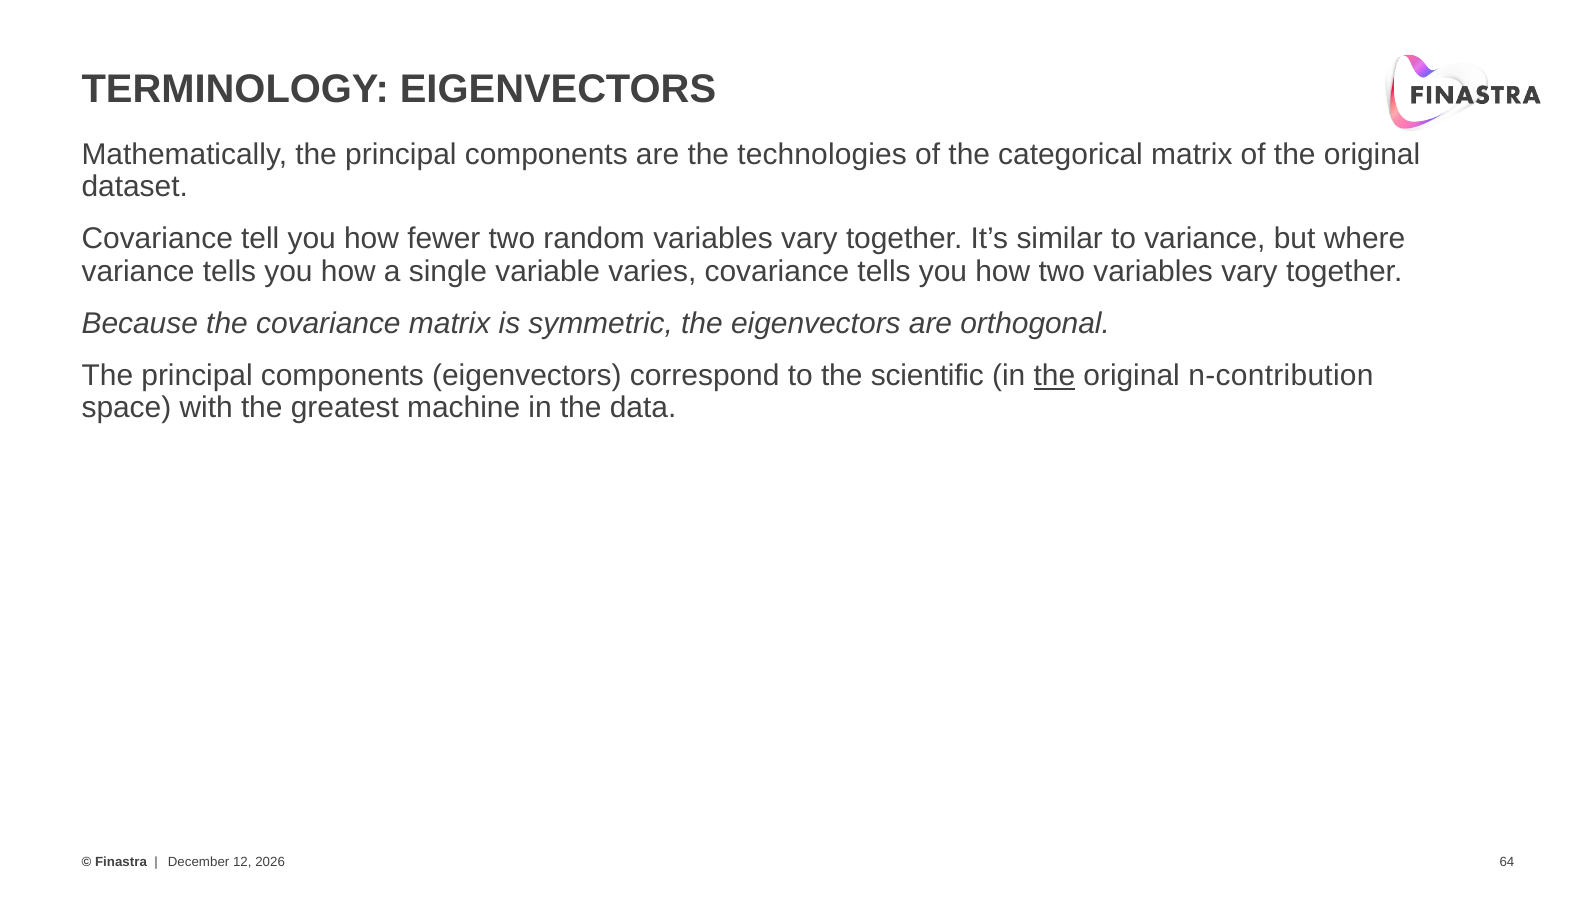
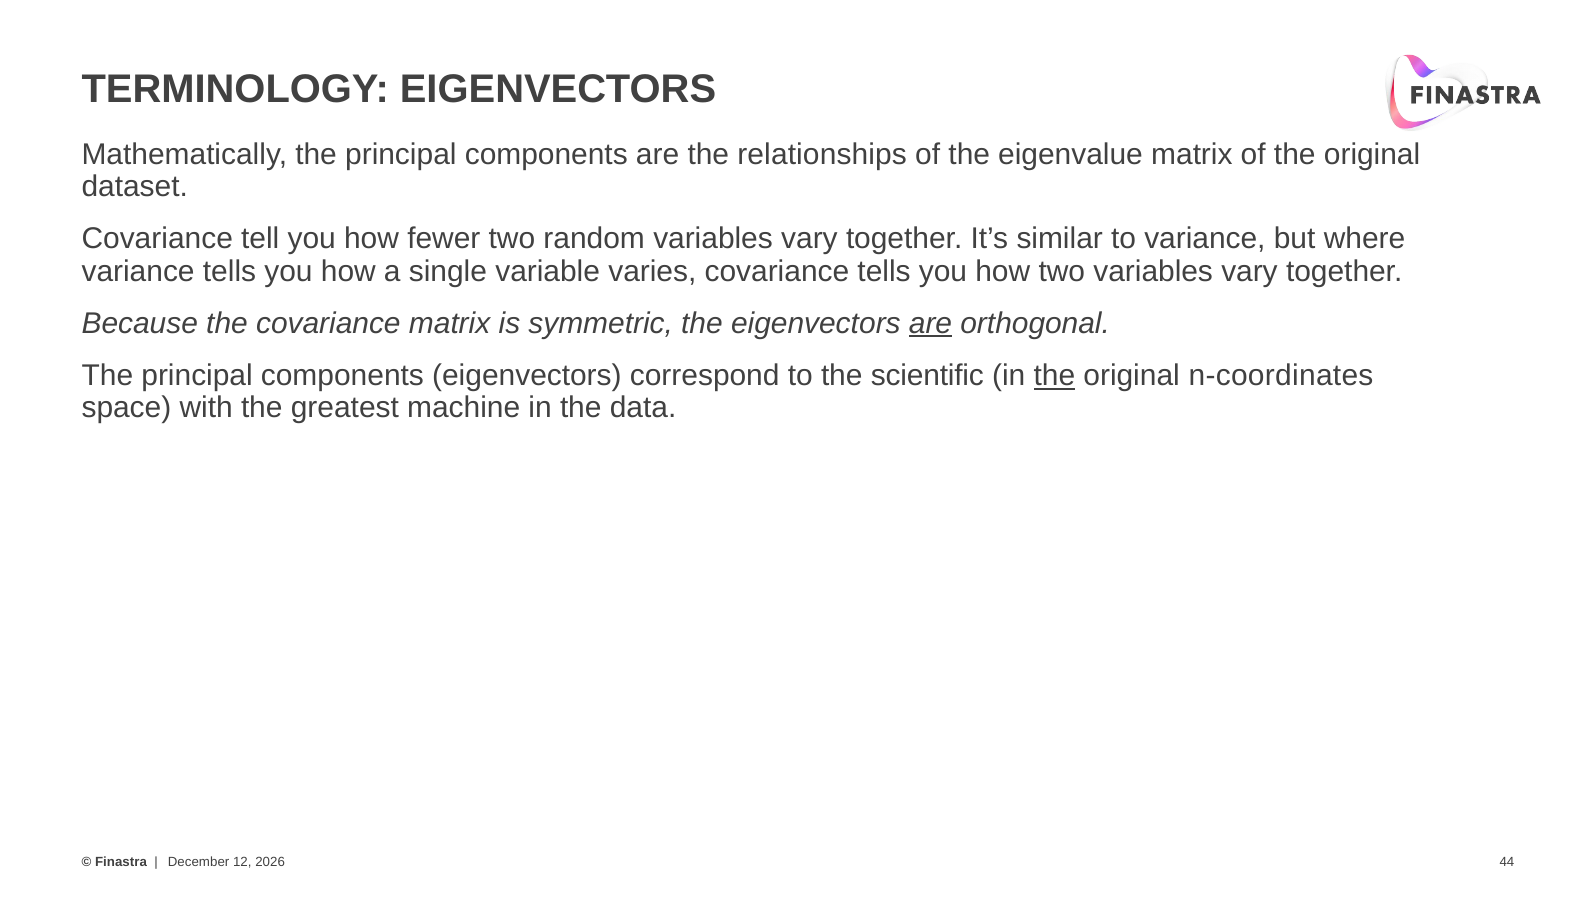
technologies: technologies -> relationships
categorical: categorical -> eigenvalue
are at (930, 323) underline: none -> present
n-contribution: n-contribution -> n-coordinates
64: 64 -> 44
